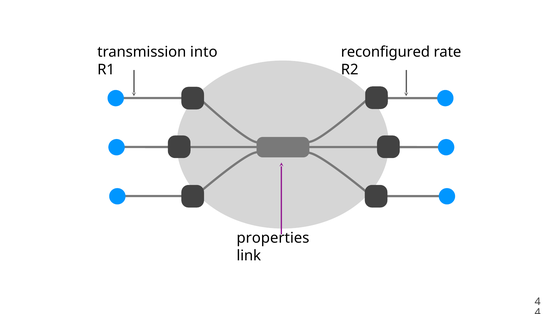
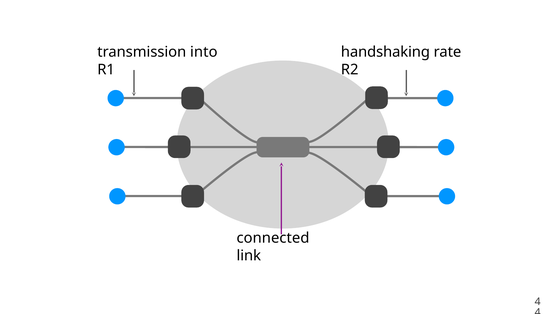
reconfigured: reconfigured -> handshaking
properties: properties -> connected
